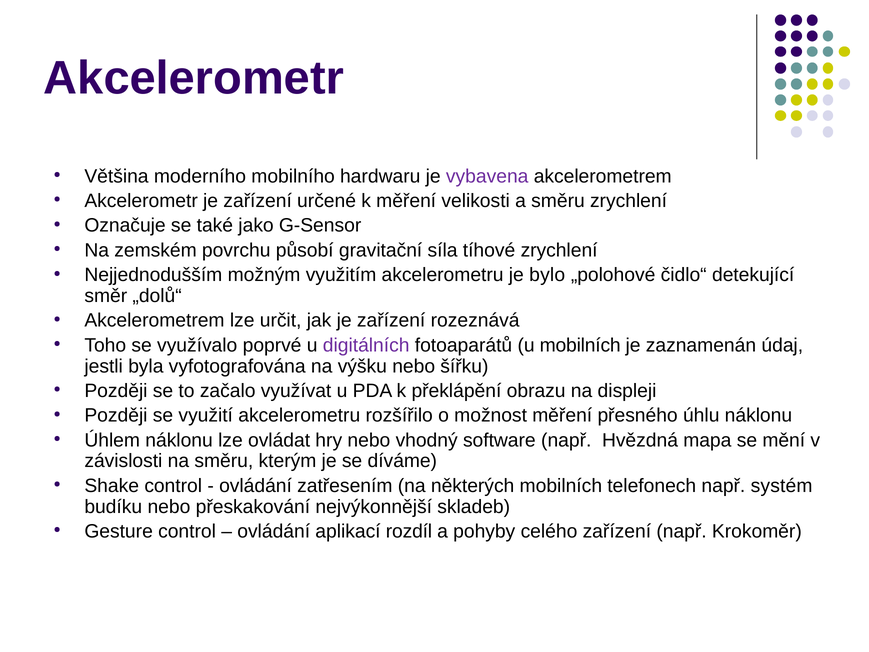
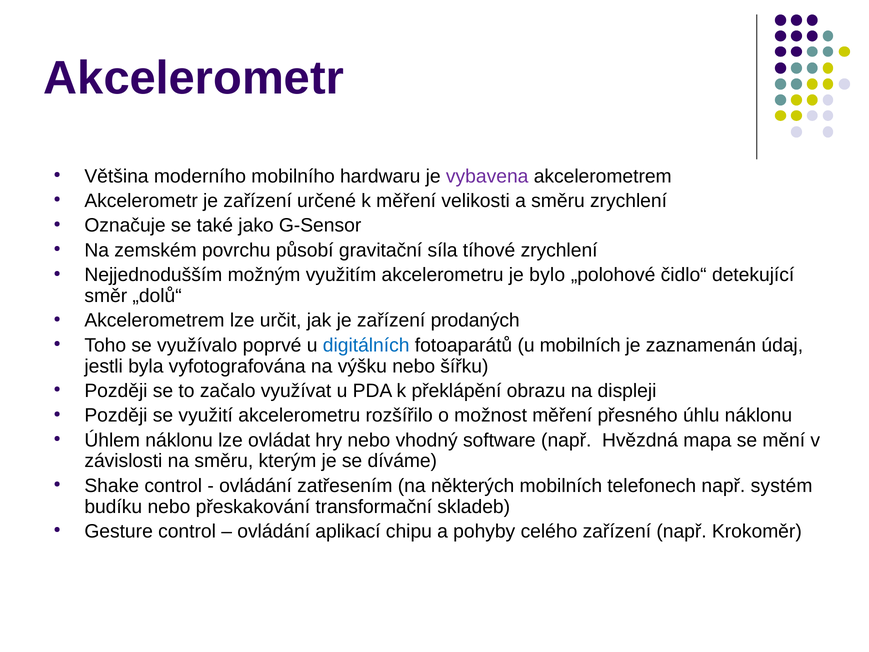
rozeznává: rozeznává -> prodaných
digitálních colour: purple -> blue
nejvýkonnější: nejvýkonnější -> transformační
rozdíl: rozdíl -> chipu
